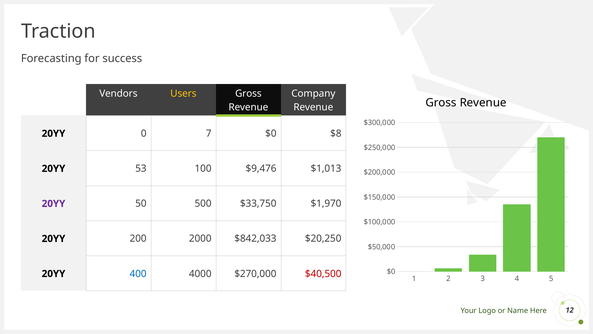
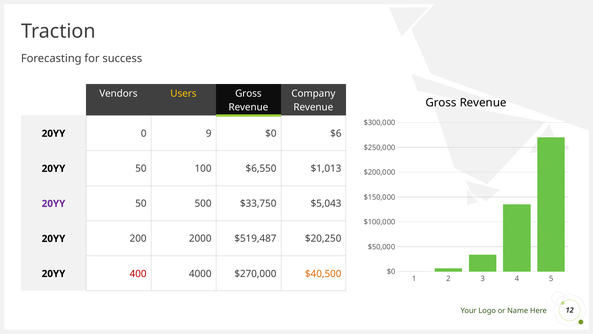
7: 7 -> 9
$8: $8 -> $6
53 at (141, 168): 53 -> 50
$9,476: $9,476 -> $6,550
$1,970: $1,970 -> $5,043
$842,033: $842,033 -> $519,487
400 colour: blue -> red
$40,500 colour: red -> orange
